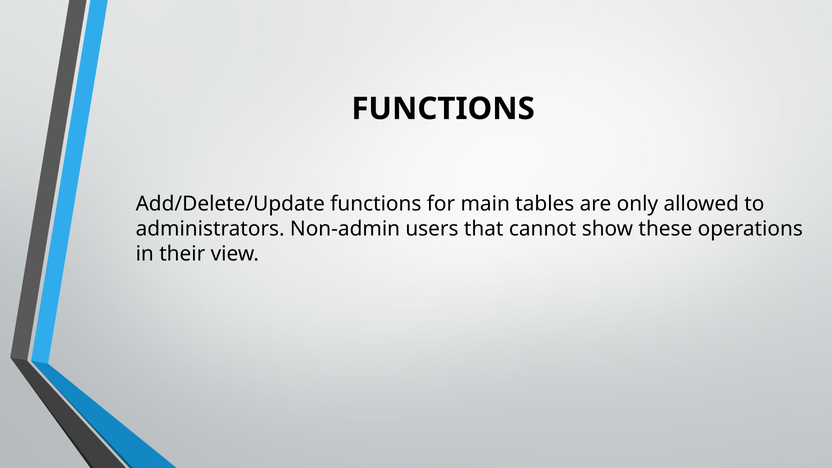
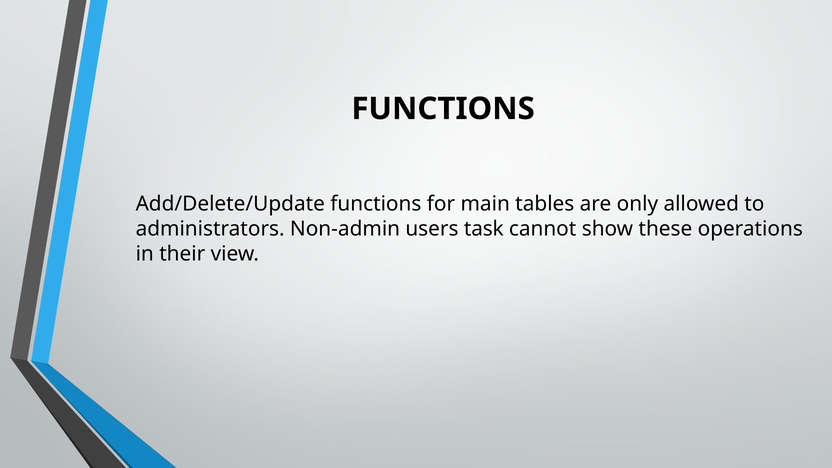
that: that -> task
